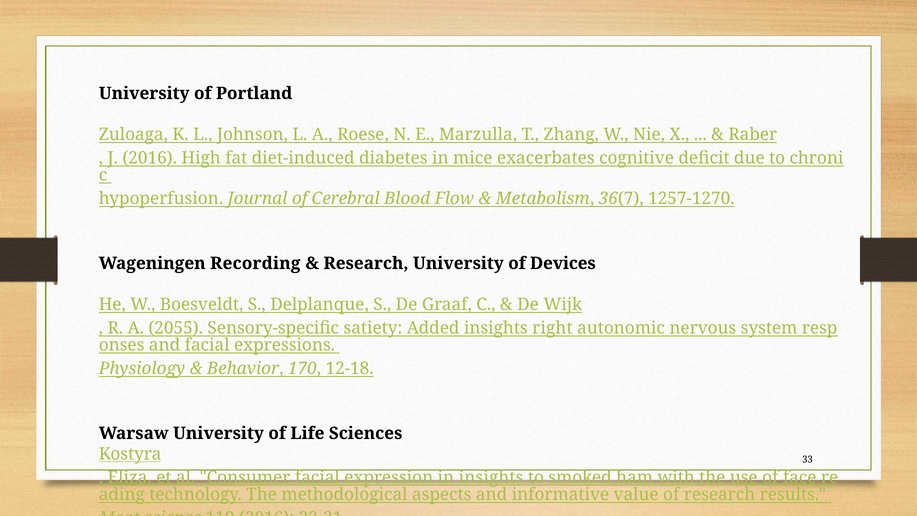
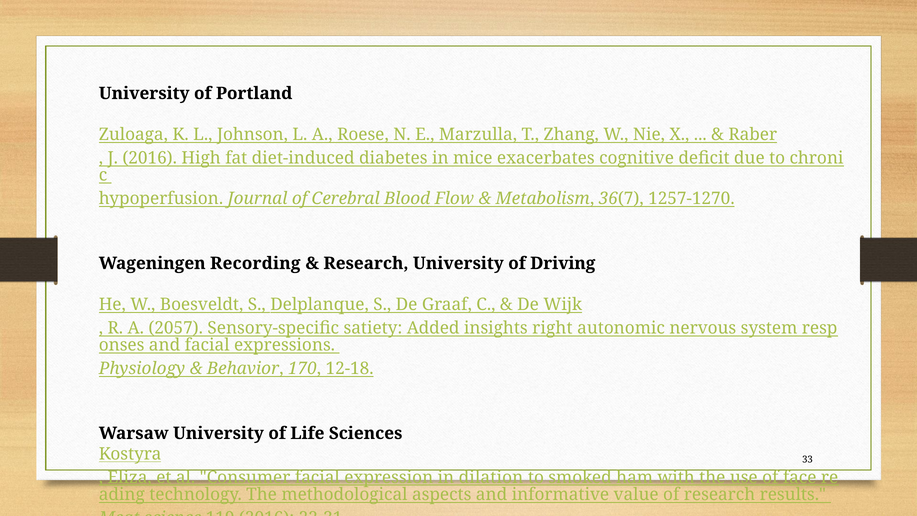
Devices: Devices -> Driving
2055: 2055 -> 2057
in insights: insights -> dilation
